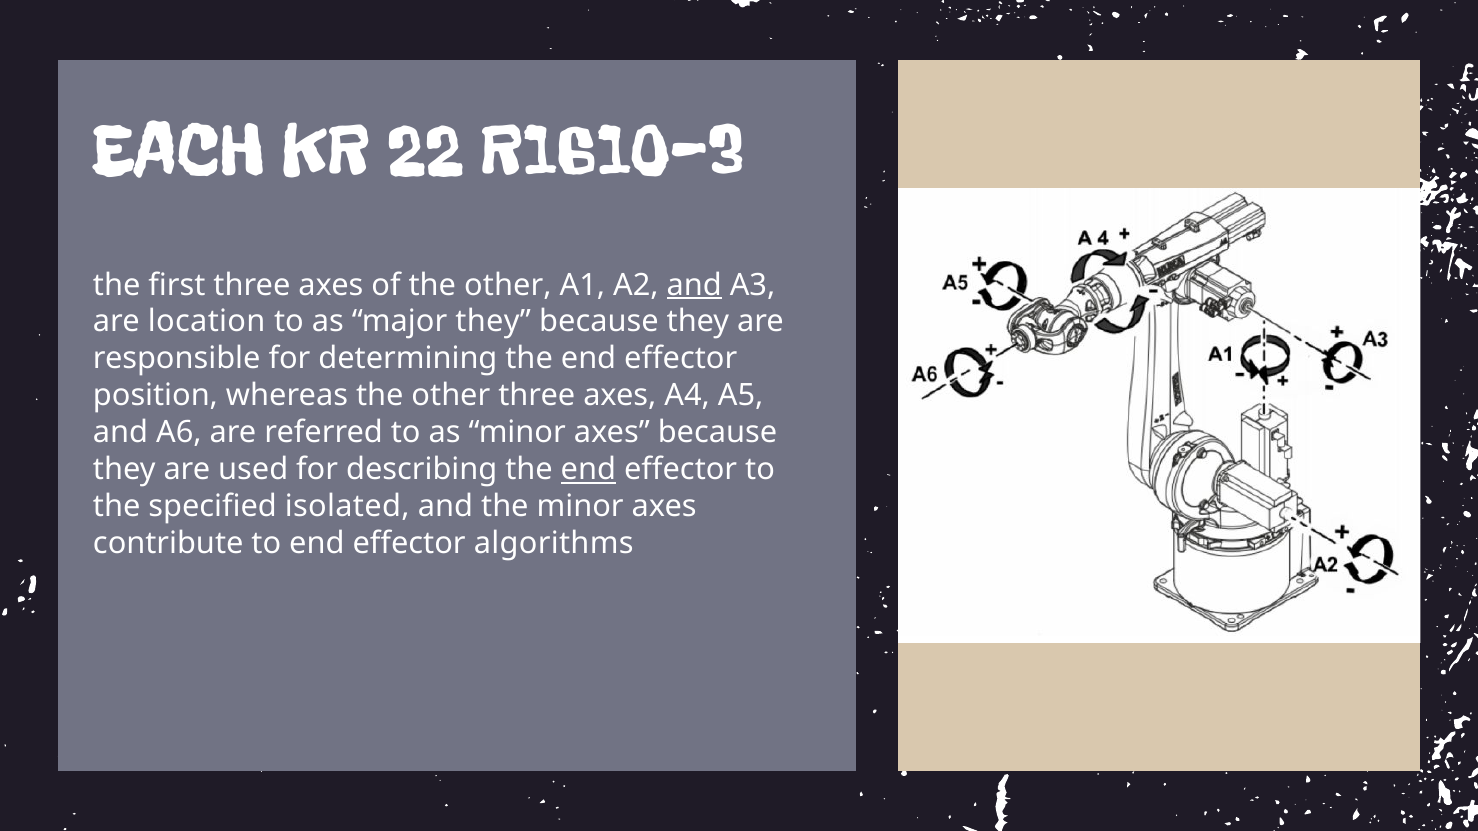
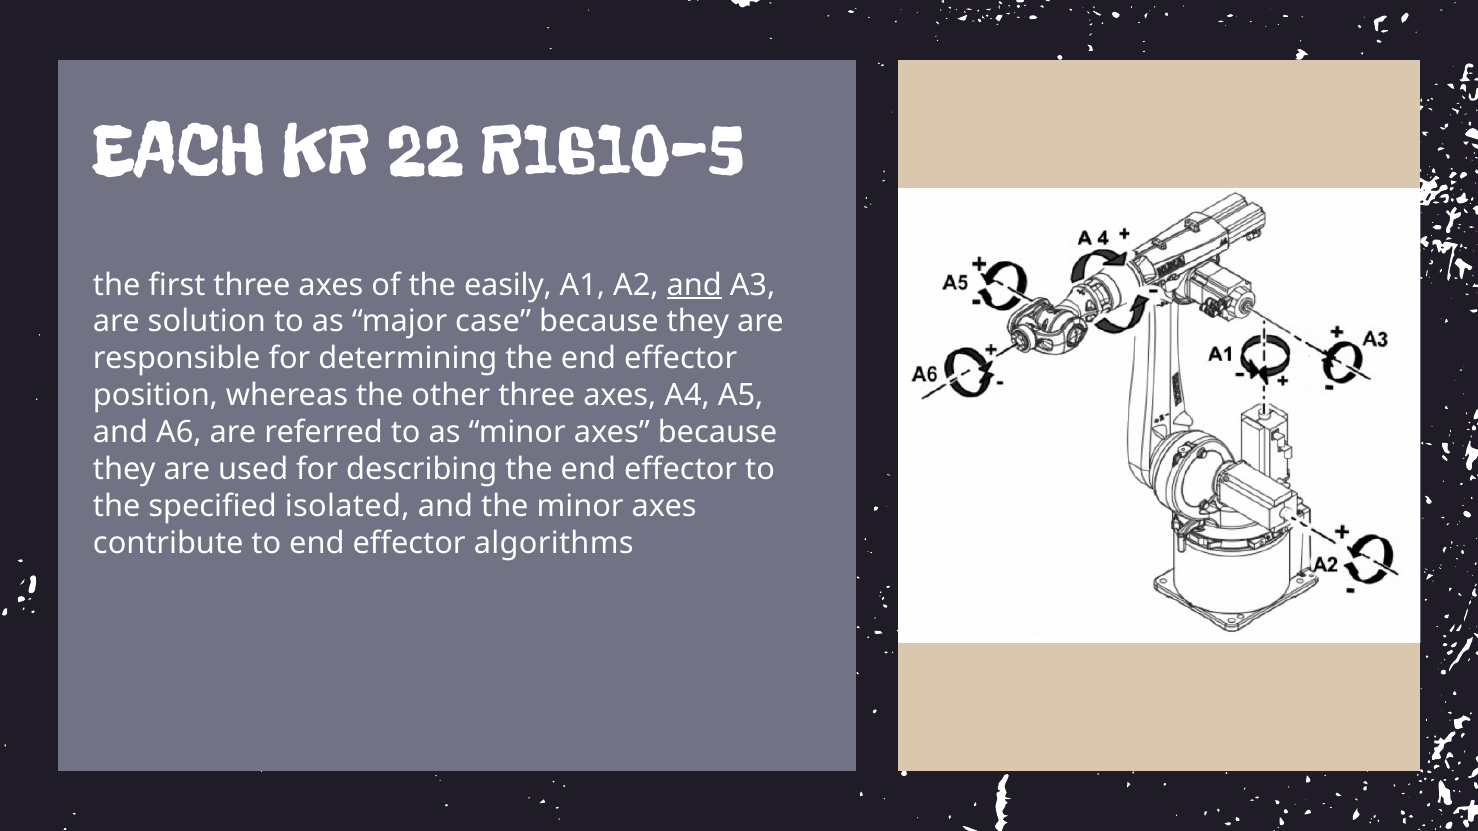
R1610-3: R1610-3 -> R1610-5
of the other: other -> easily
location: location -> solution
major they: they -> case
end at (588, 470) underline: present -> none
